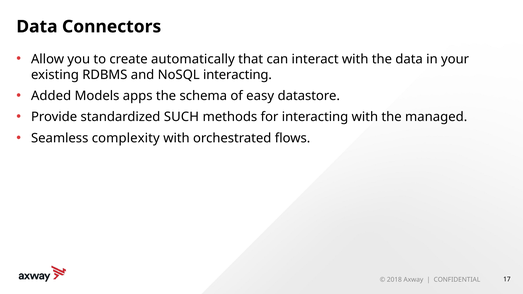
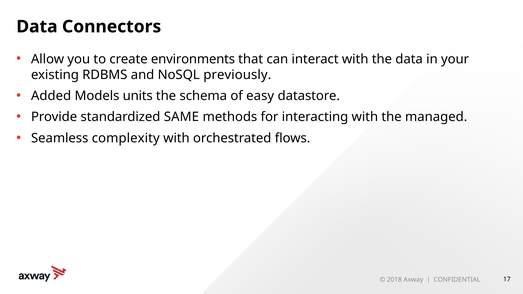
automatically: automatically -> environments
NoSQL interacting: interacting -> previously
apps: apps -> units
SUCH: SUCH -> SAME
